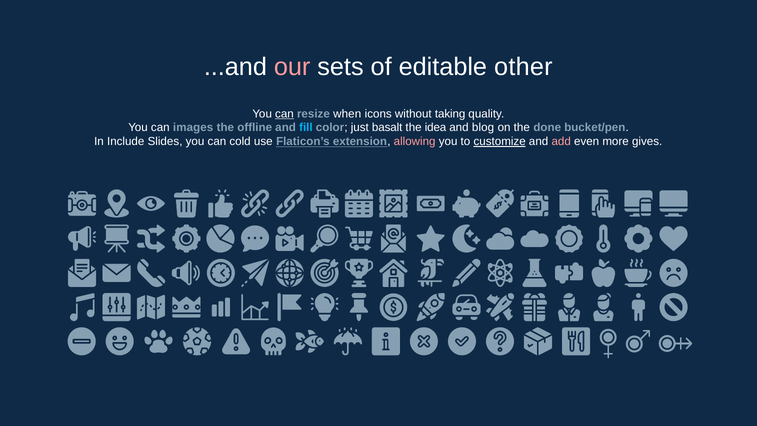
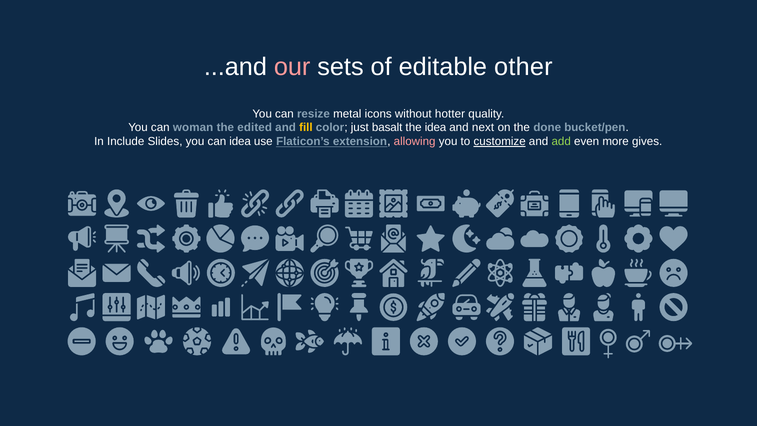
can at (284, 114) underline: present -> none
when: when -> metal
taking: taking -> hotter
images: images -> woman
offline: offline -> edited
fill colour: light blue -> yellow
blog: blog -> next
can cold: cold -> idea
add colour: pink -> light green
